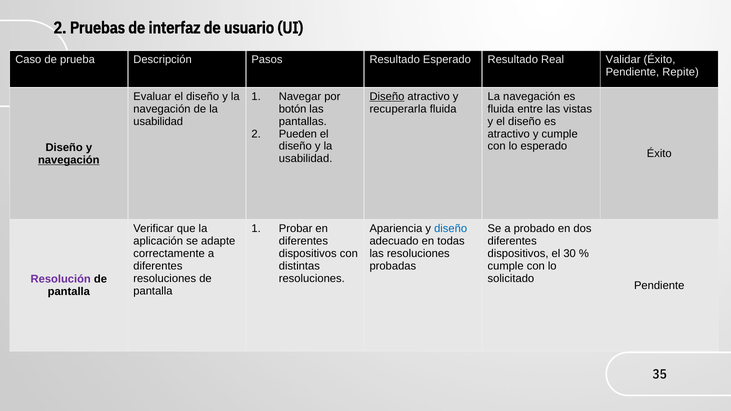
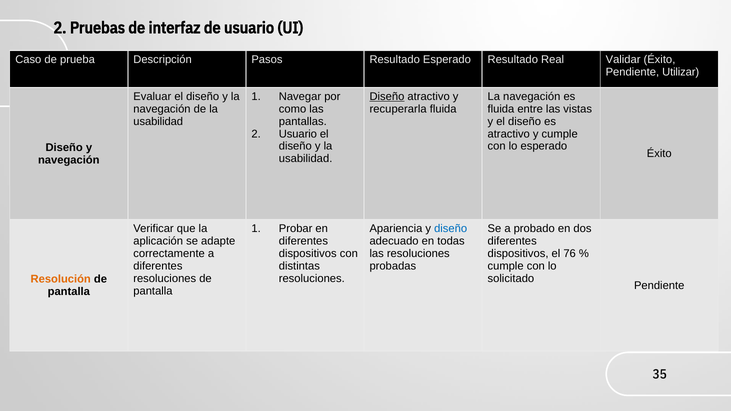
Repite: Repite -> Utilizar
botón: botón -> como
2 Pueden: Pueden -> Usuario
navegación at (69, 160) underline: present -> none
30: 30 -> 76
Resolución colour: purple -> orange
